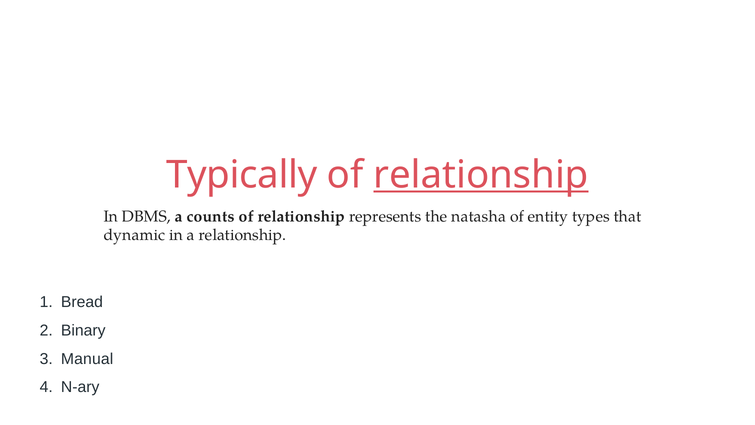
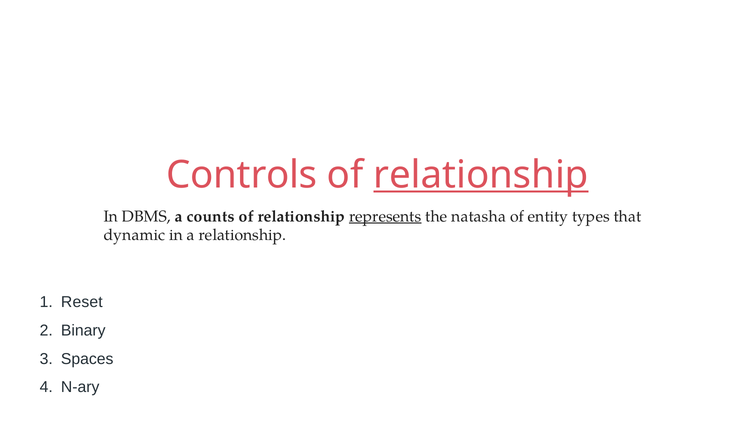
Typically: Typically -> Controls
represents underline: none -> present
Bread: Bread -> Reset
Manual: Manual -> Spaces
